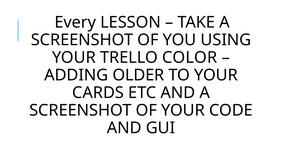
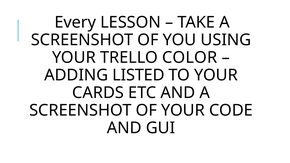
OLDER: OLDER -> LISTED
